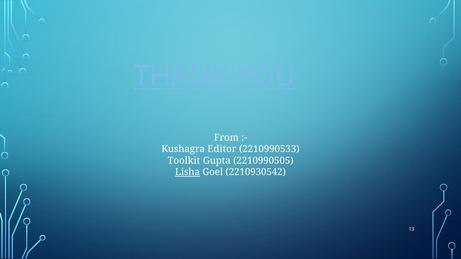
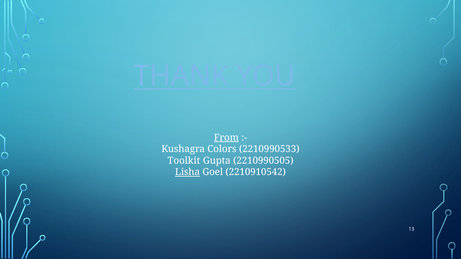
From underline: none -> present
Editor: Editor -> Colors
2210930542: 2210930542 -> 2210910542
